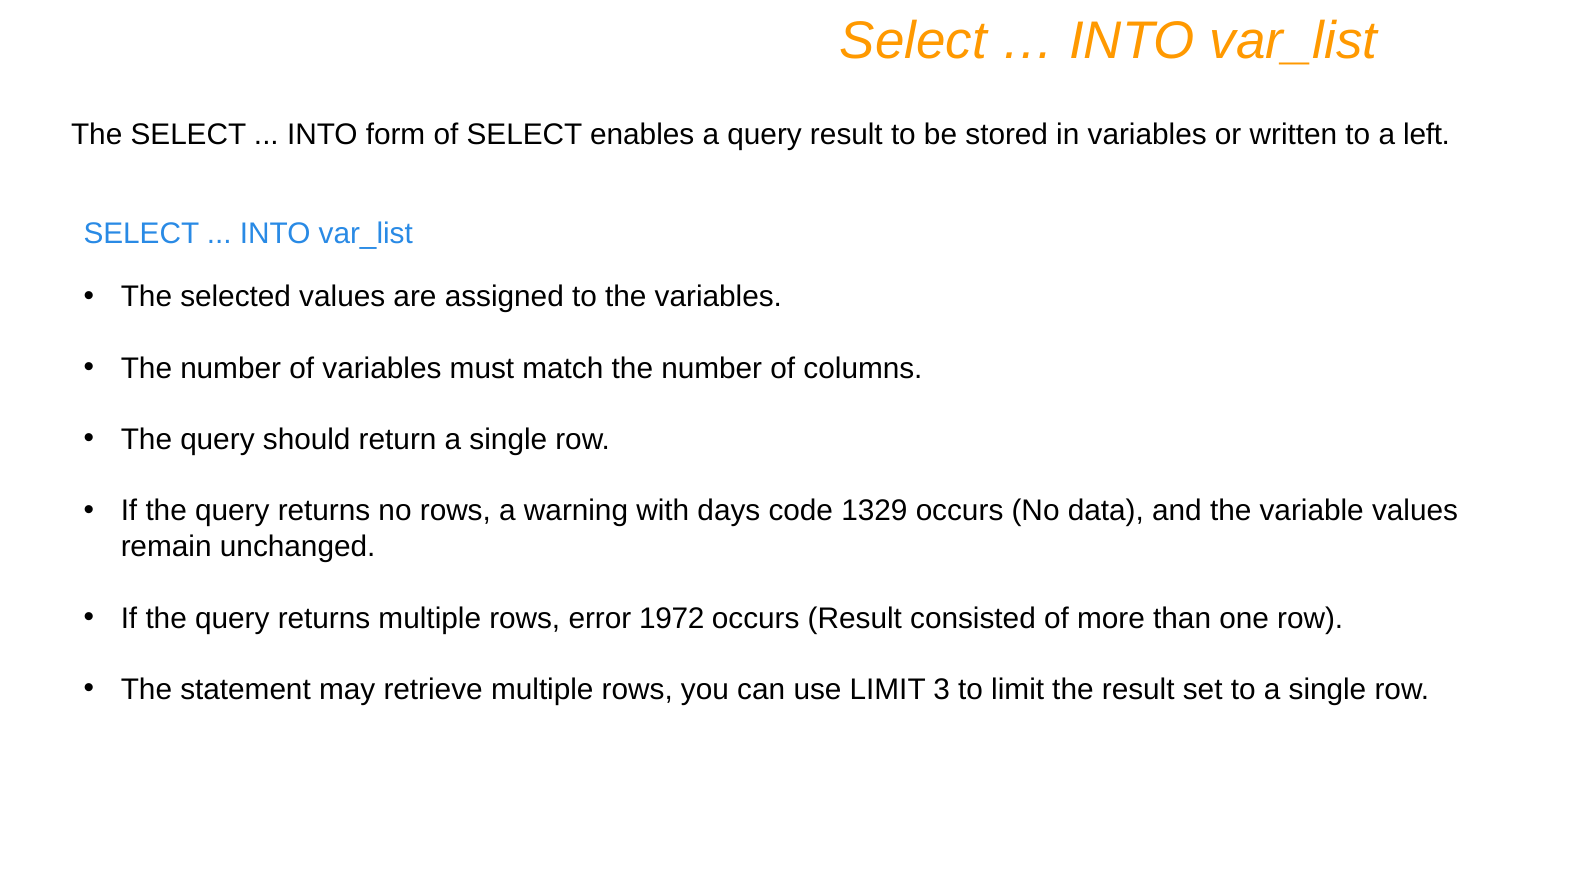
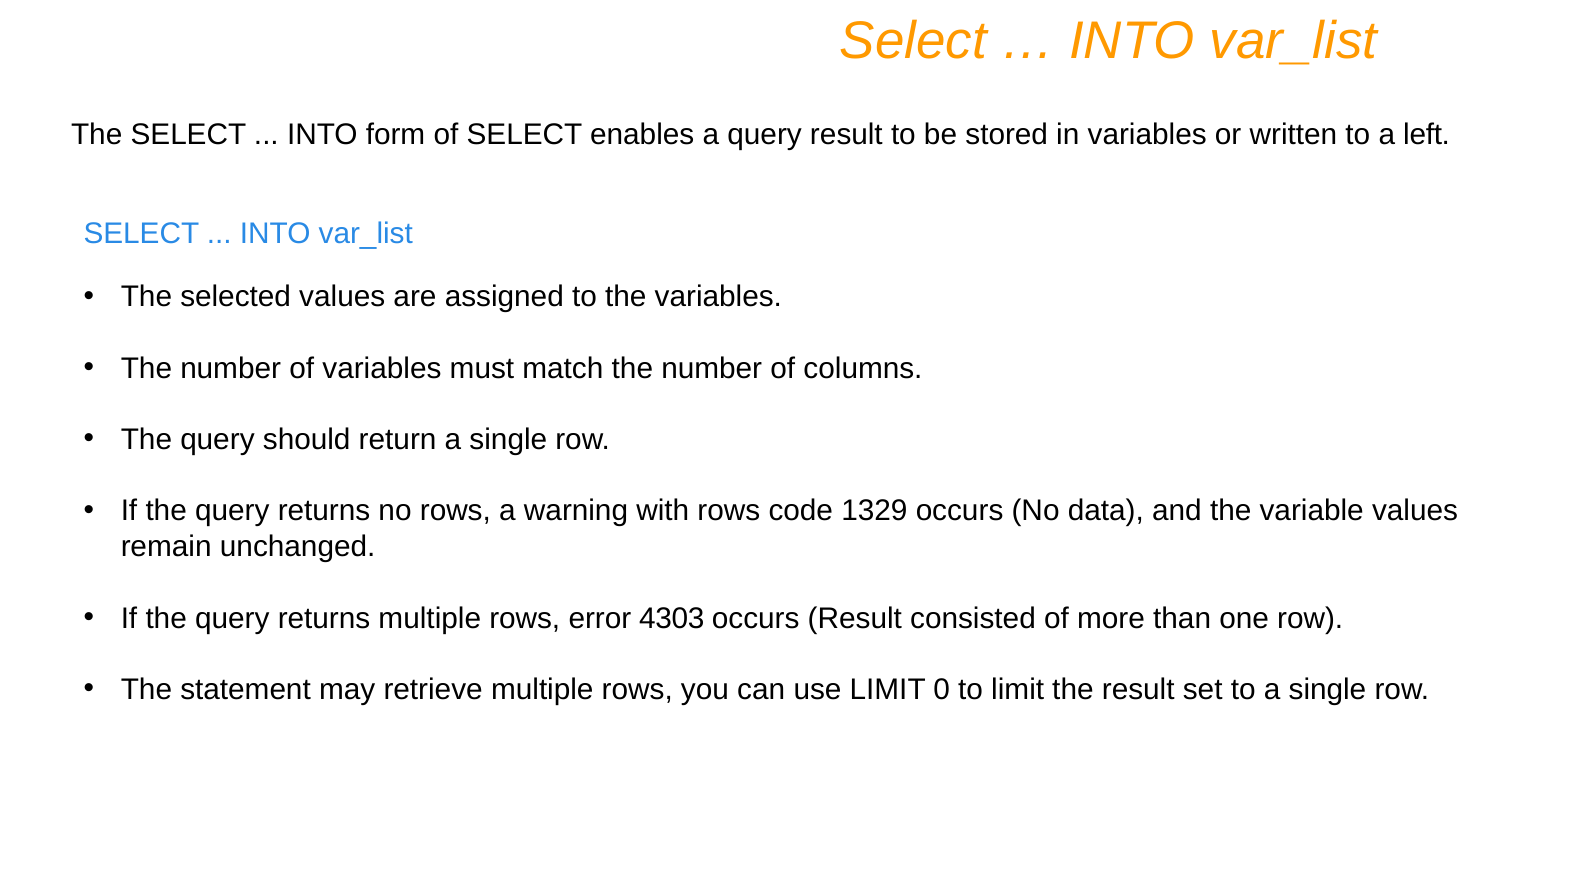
with days: days -> rows
1972: 1972 -> 4303
3: 3 -> 0
